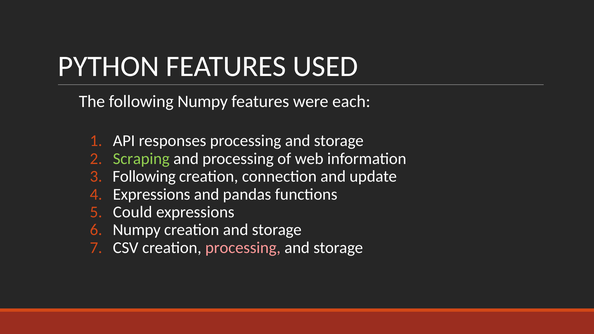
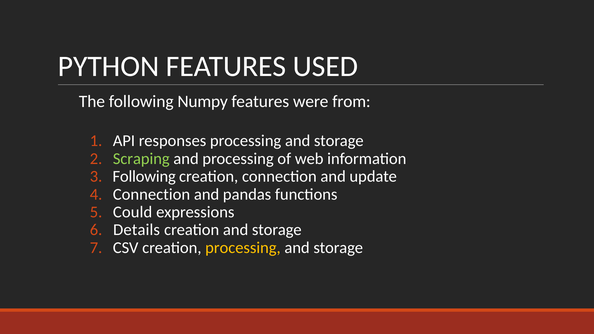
each: each -> from
Expressions at (152, 194): Expressions -> Connection
Numpy at (137, 230): Numpy -> Details
processing at (243, 248) colour: pink -> yellow
